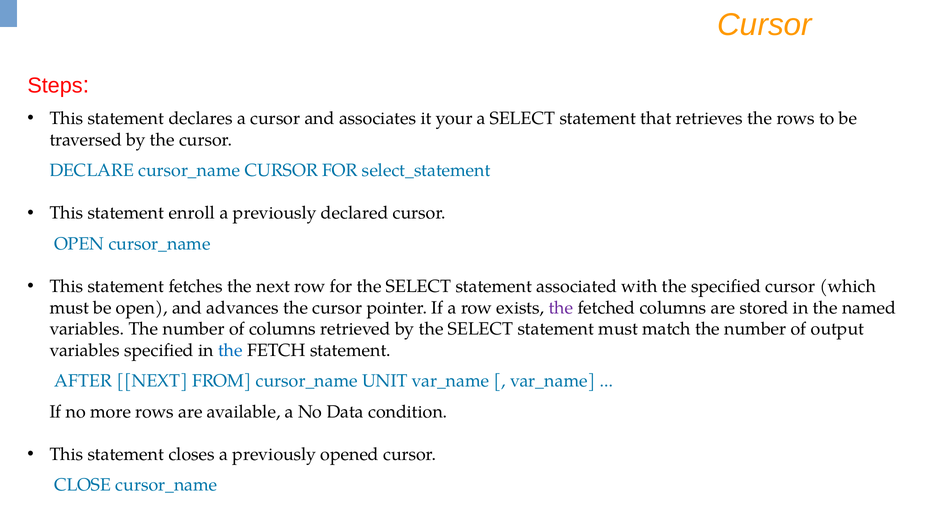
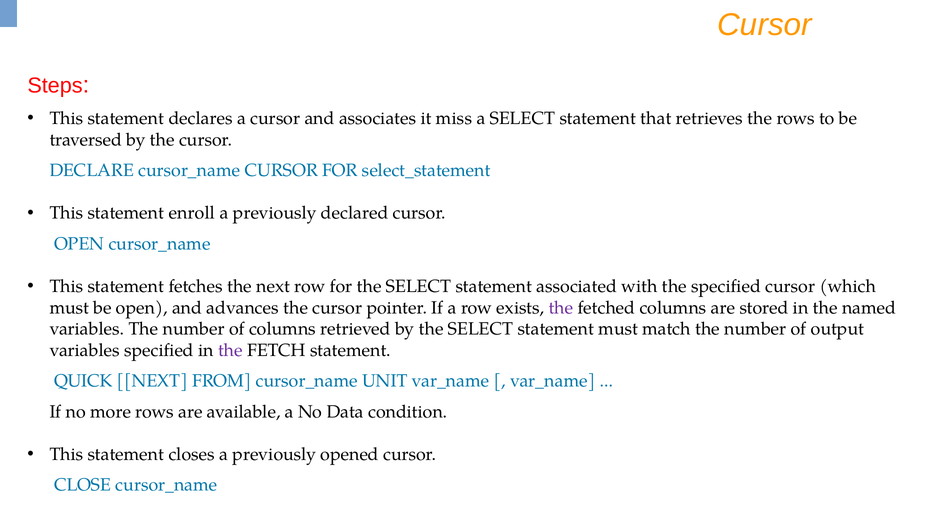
your: your -> miss
the at (230, 350) colour: blue -> purple
AFTER: AFTER -> QUICK
